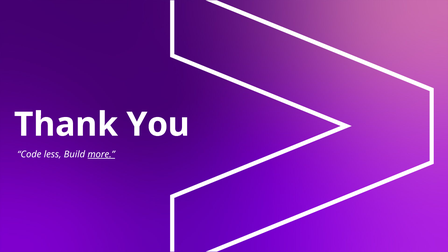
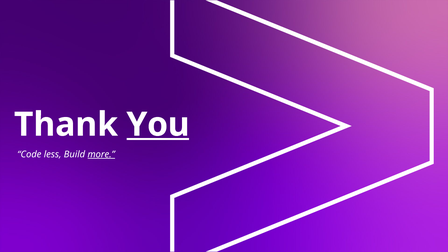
You underline: none -> present
